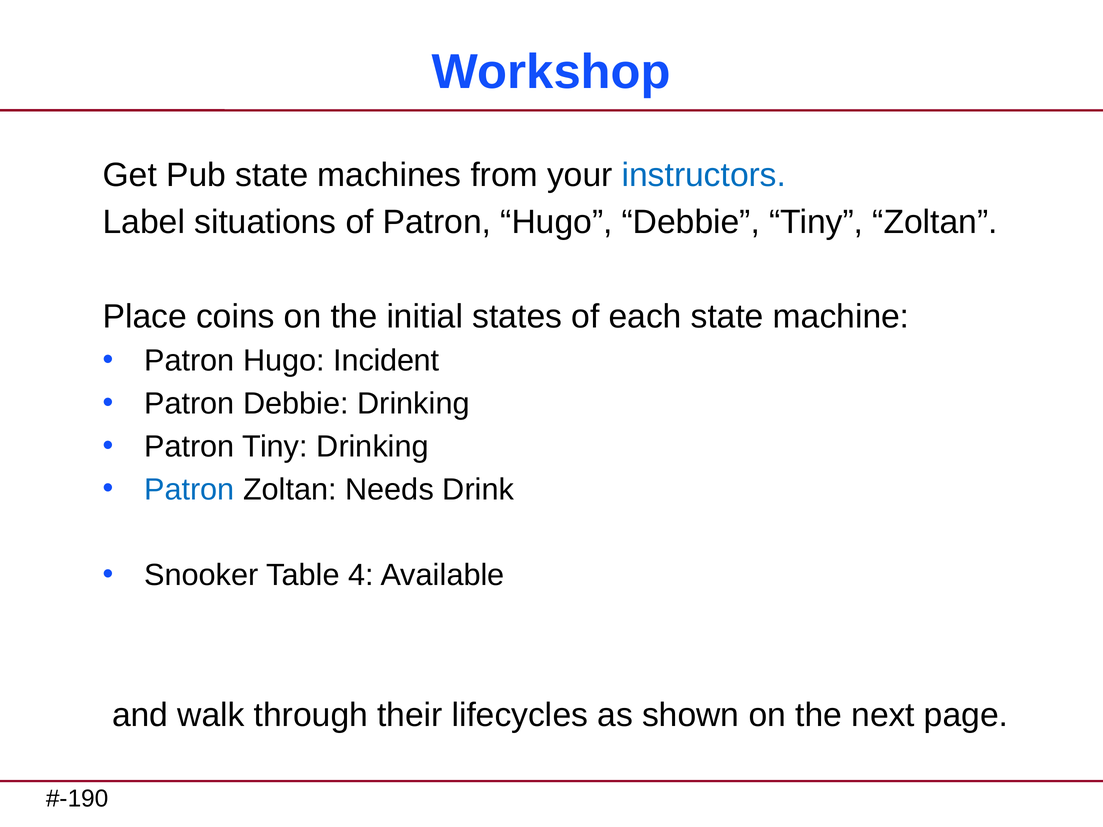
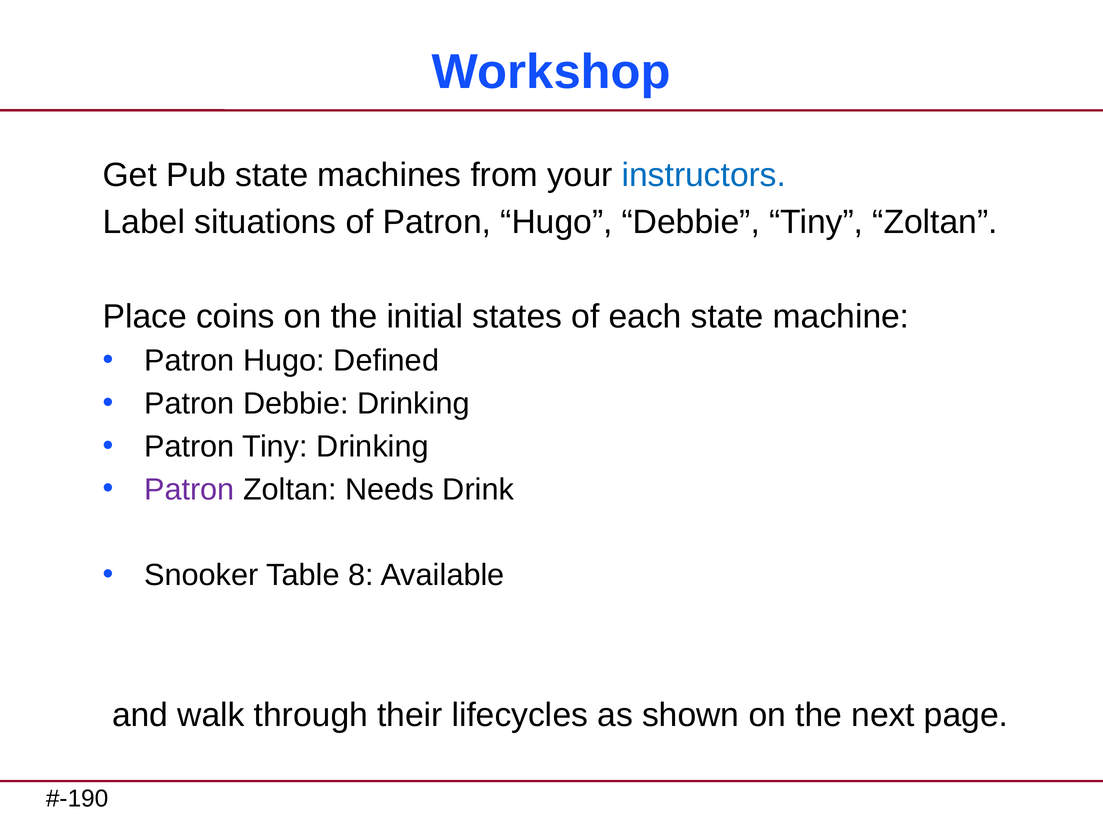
Incident: Incident -> Defined
Patron at (189, 490) colour: blue -> purple
4: 4 -> 8
